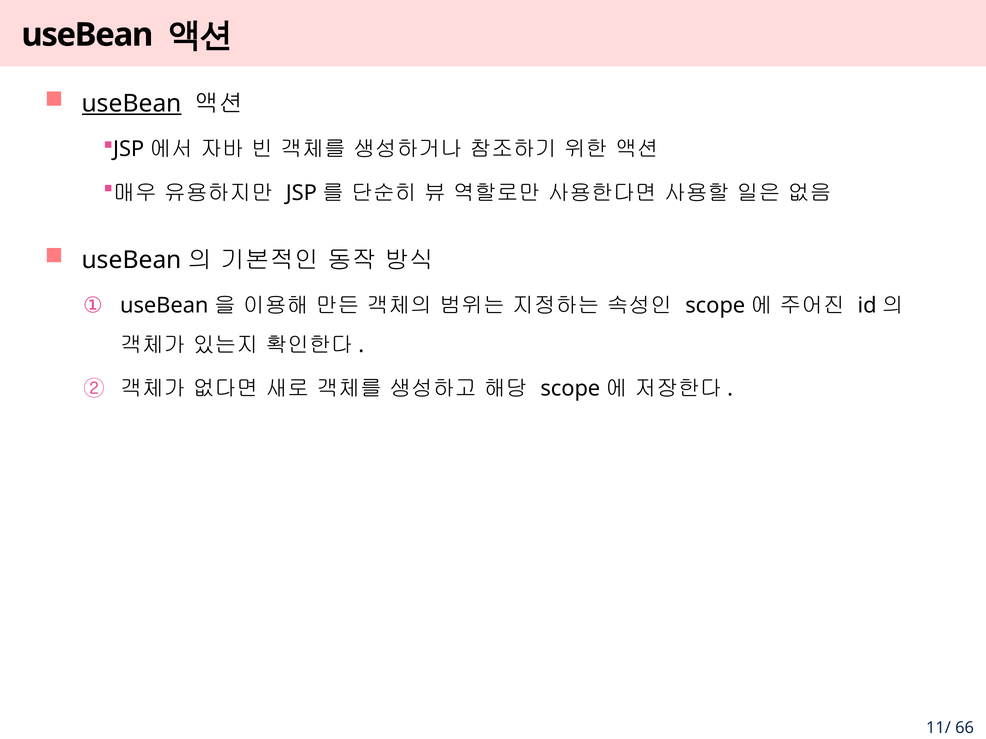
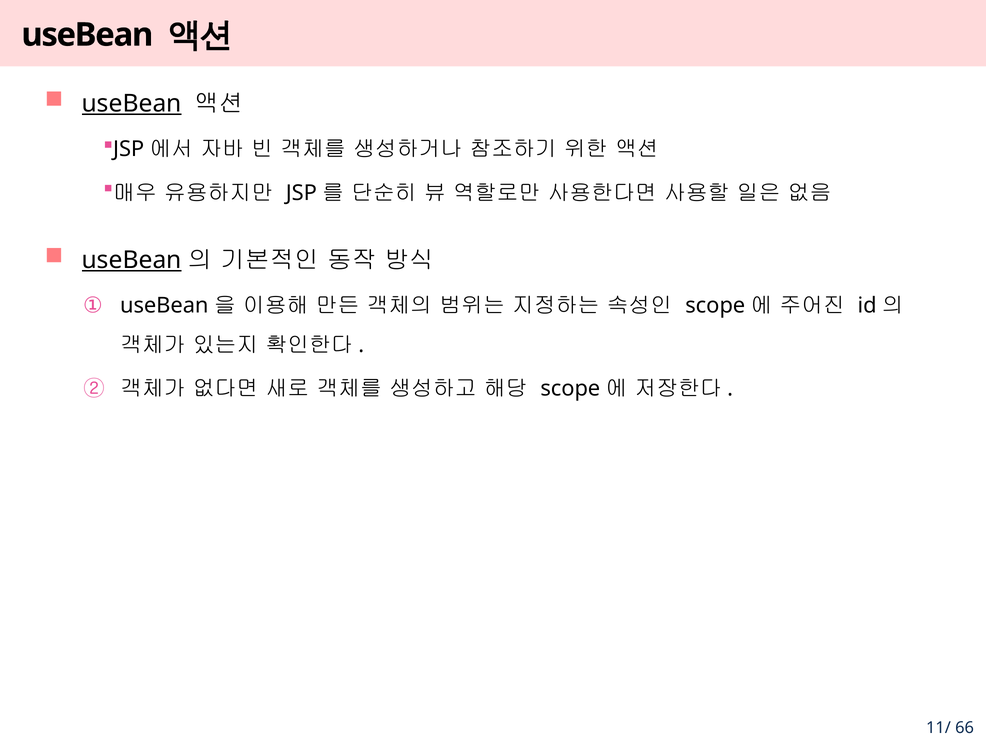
useBean at (132, 260) underline: none -> present
